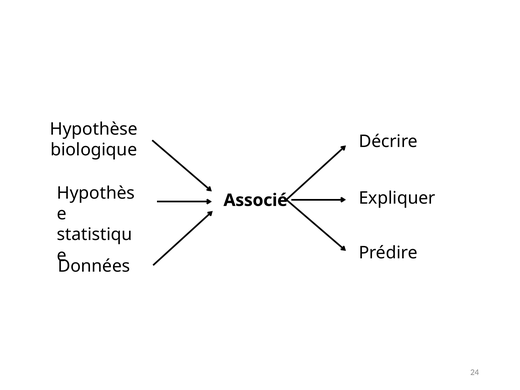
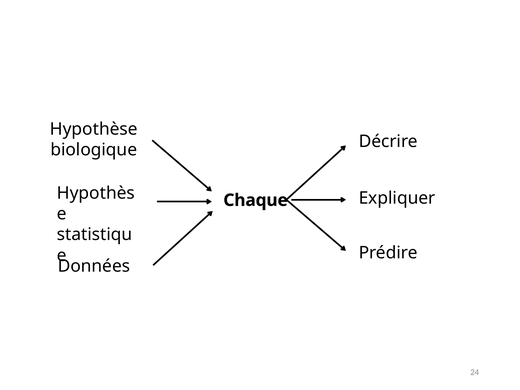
Associé: Associé -> Chaque
